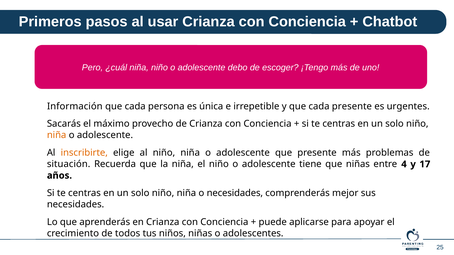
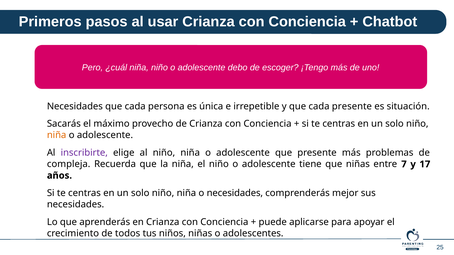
Información at (75, 106): Información -> Necesidades
urgentes: urgentes -> situación
inscribirte colour: orange -> purple
situación: situación -> compleja
4: 4 -> 7
